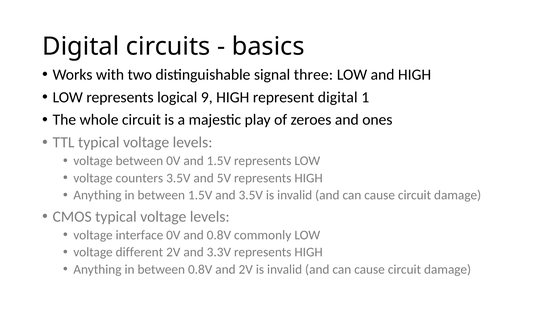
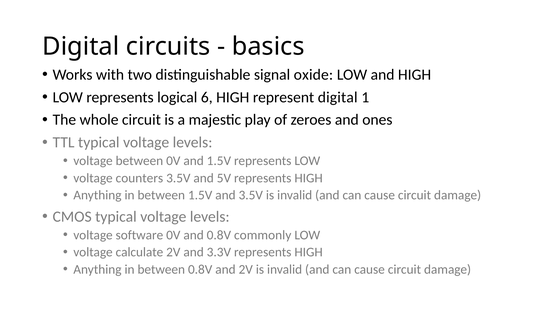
three: three -> oxide
9: 9 -> 6
interface: interface -> software
different: different -> calculate
